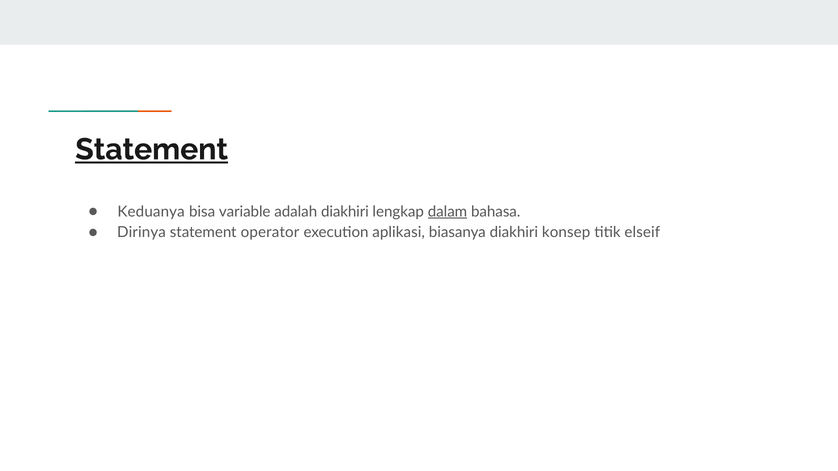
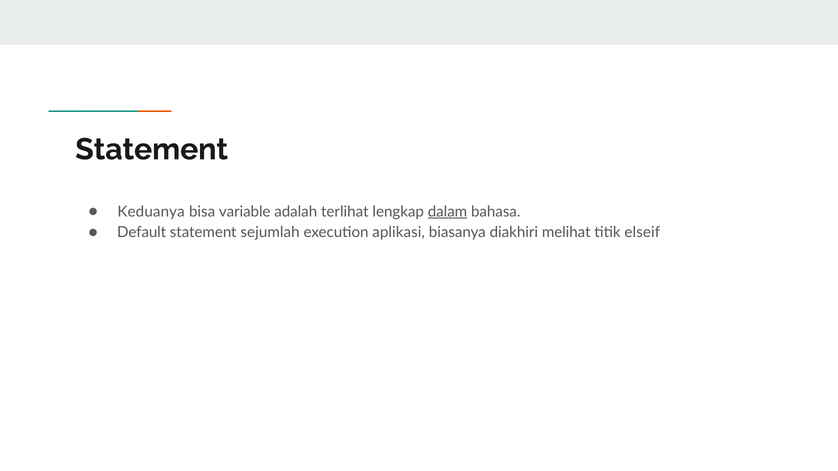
Statement at (152, 150) underline: present -> none
adalah diakhiri: diakhiri -> terlihat
Dirinya: Dirinya -> Default
operator: operator -> sejumlah
konsep: konsep -> melihat
